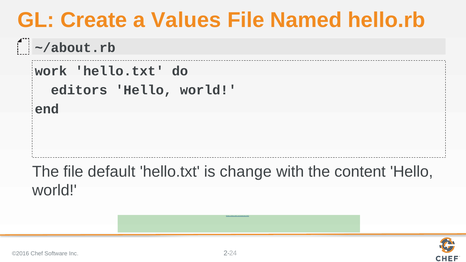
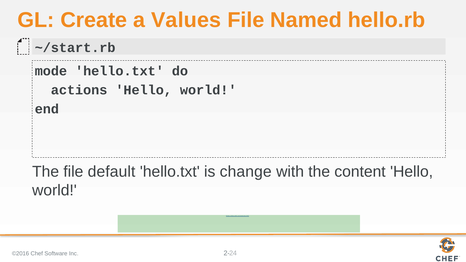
~/about.rb: ~/about.rb -> ~/start.rb
work: work -> mode
editors: editors -> actions
